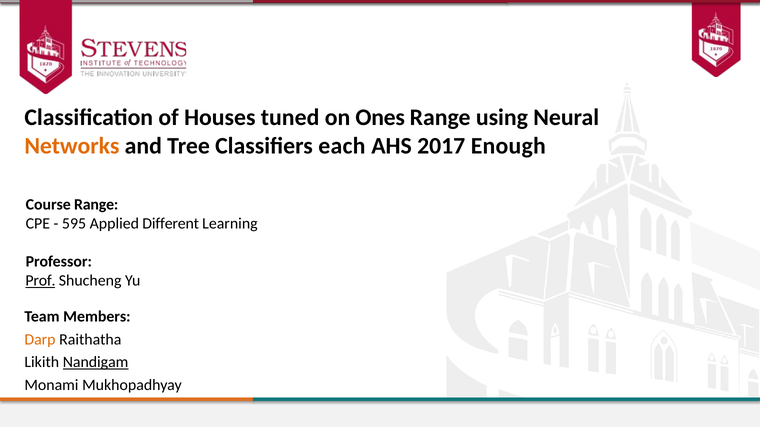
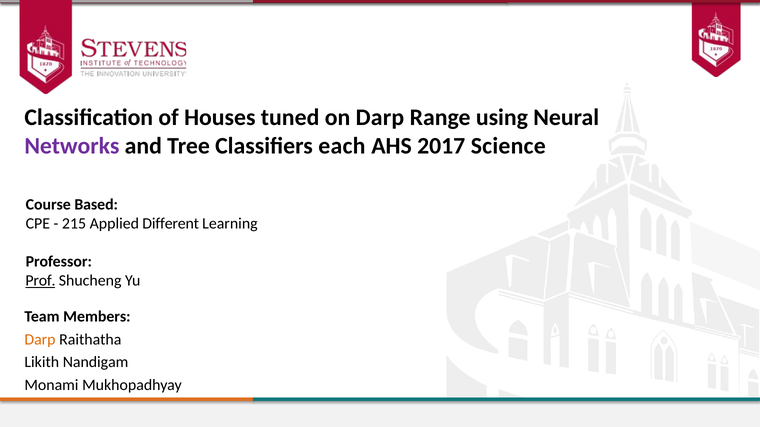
on Ones: Ones -> Darp
Networks colour: orange -> purple
Enough: Enough -> Science
Course Range: Range -> Based
595: 595 -> 215
Nandigam underline: present -> none
